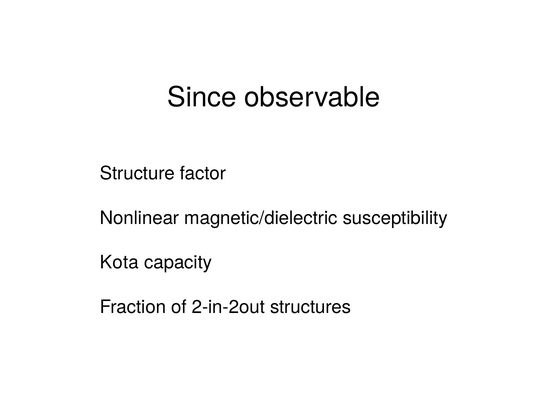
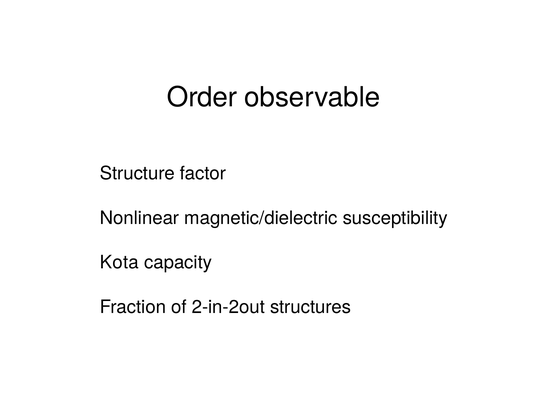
Since: Since -> Order
